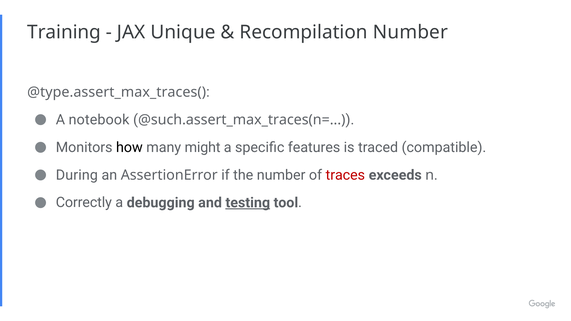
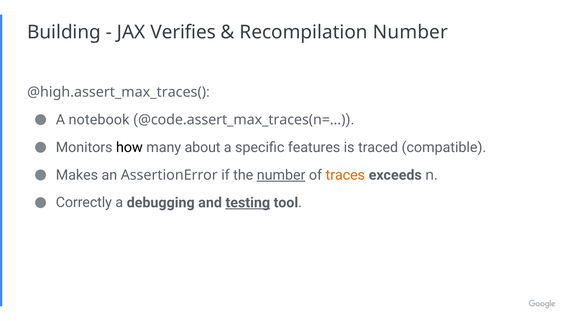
Training: Training -> Building
Unique: Unique -> Verifies
@type.assert_max_traces(: @type.assert_max_traces( -> @high.assert_max_traces(
@such.assert_max_traces(n=: @such.assert_max_traces(n= -> @code.assert_max_traces(n=
might: might -> about
During: During -> Makes
number at (281, 175) underline: none -> present
traces colour: red -> orange
